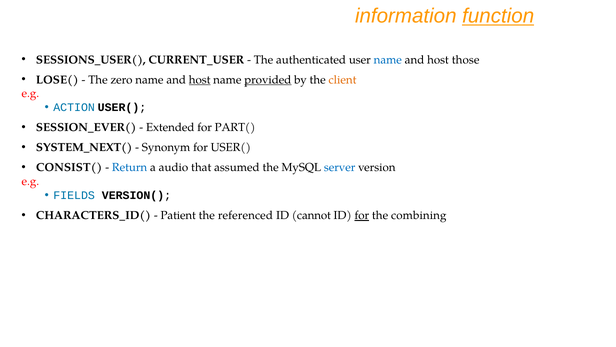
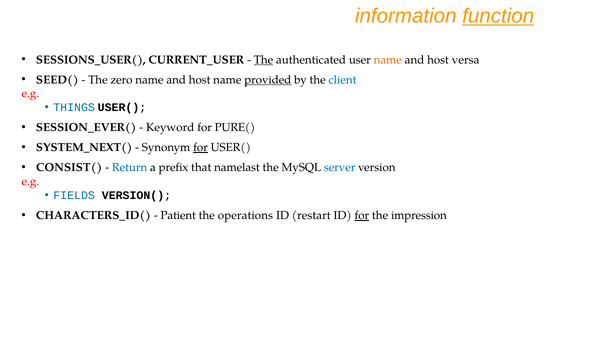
The at (263, 60) underline: none -> present
name at (388, 60) colour: blue -> orange
those: those -> versa
LOSE(: LOSE( -> SEED(
host at (200, 80) underline: present -> none
client colour: orange -> blue
ACTION: ACTION -> THINGS
Extended: Extended -> Keyword
PART(: PART( -> PURE(
for at (201, 147) underline: none -> present
audio: audio -> prefix
assumed: assumed -> namelast
referenced: referenced -> operations
cannot: cannot -> restart
combining: combining -> impression
